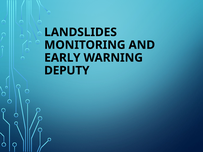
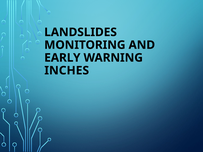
DEPUTY: DEPUTY -> INCHES
